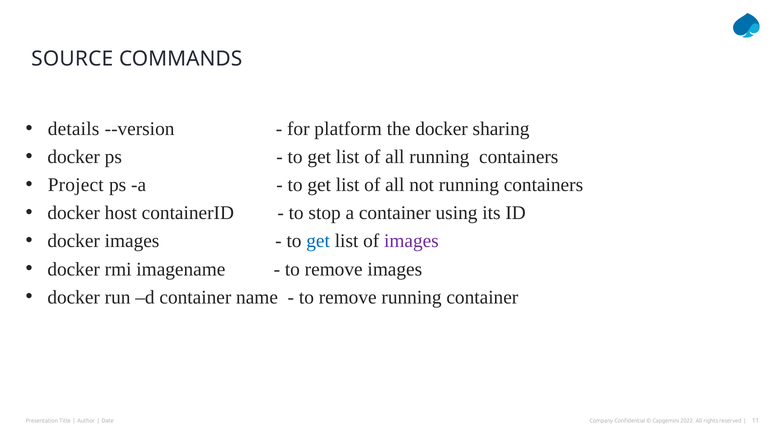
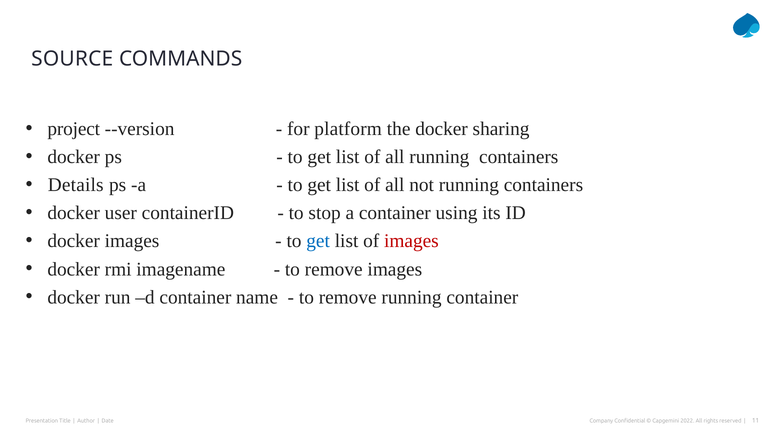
details: details -> project
Project: Project -> Details
host: host -> user
images at (411, 241) colour: purple -> red
